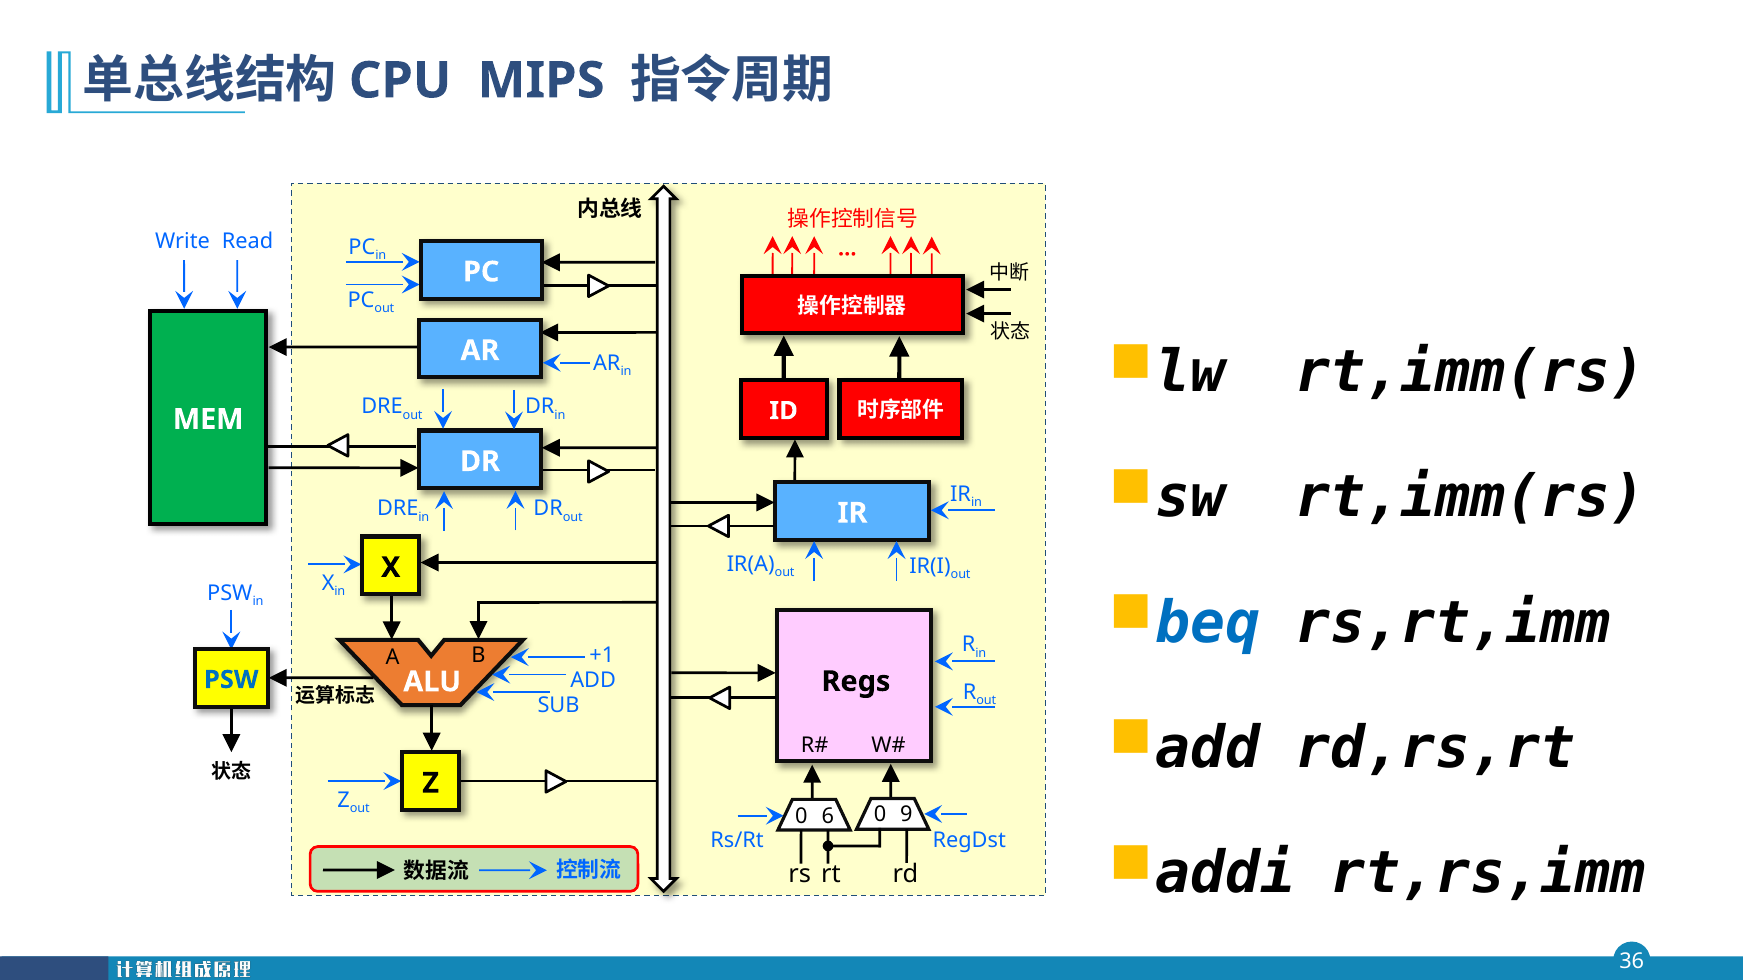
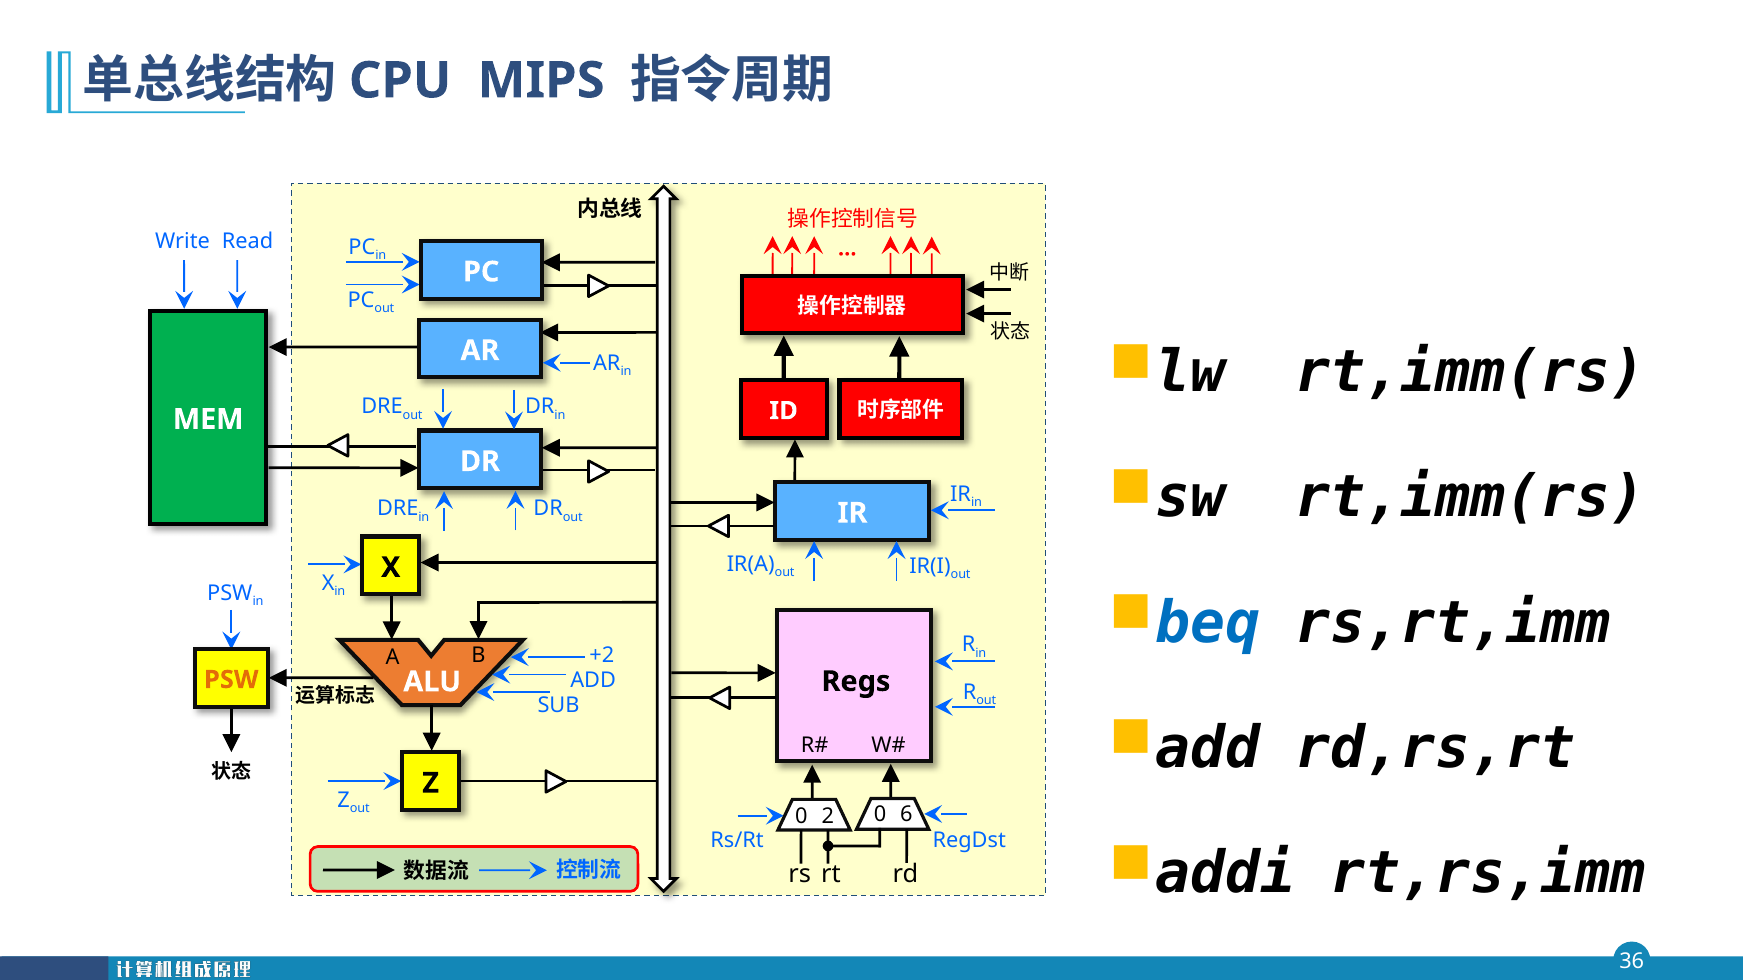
+1: +1 -> +2
PSW at (231, 680) colour: blue -> orange
6: 6 -> 2
9: 9 -> 6
